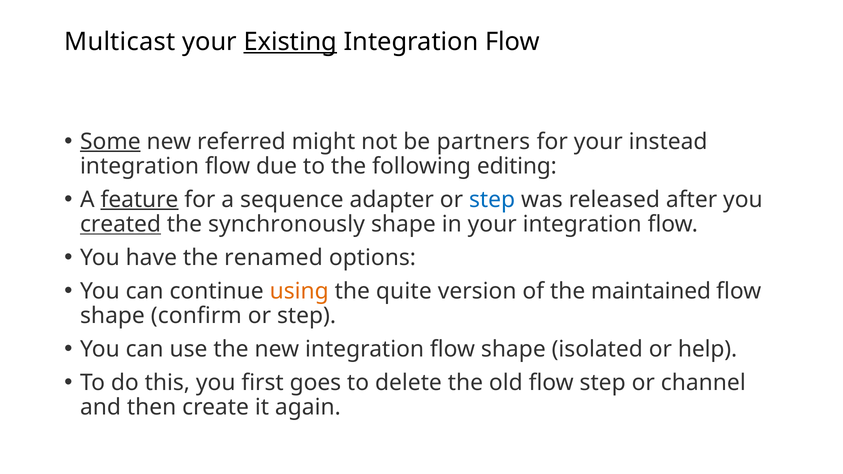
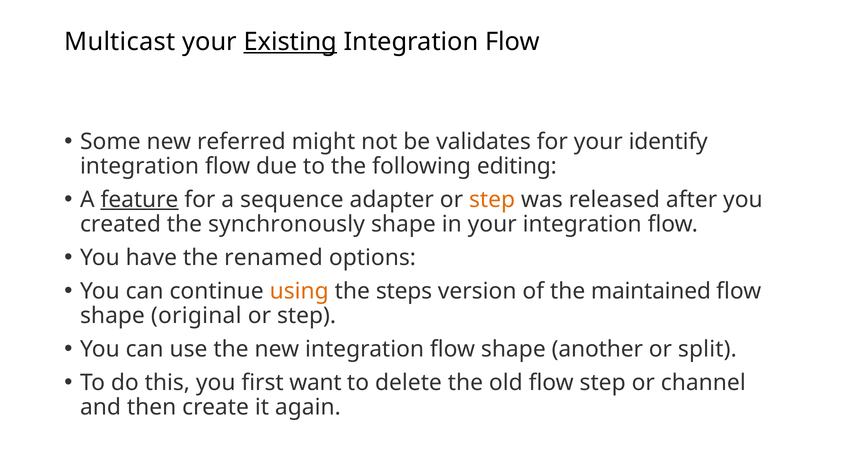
Some underline: present -> none
partners: partners -> validates
instead: instead -> identify
step at (492, 200) colour: blue -> orange
created underline: present -> none
quite: quite -> steps
confirm: confirm -> original
isolated: isolated -> another
help: help -> split
goes: goes -> want
